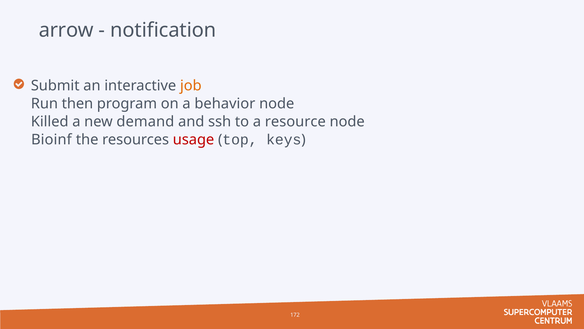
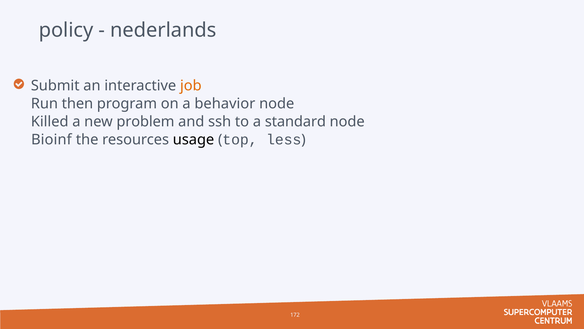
arrow: arrow -> policy
notification: notification -> nederlands
demand: demand -> problem
resource: resource -> standard
usage colour: red -> black
keys: keys -> less
